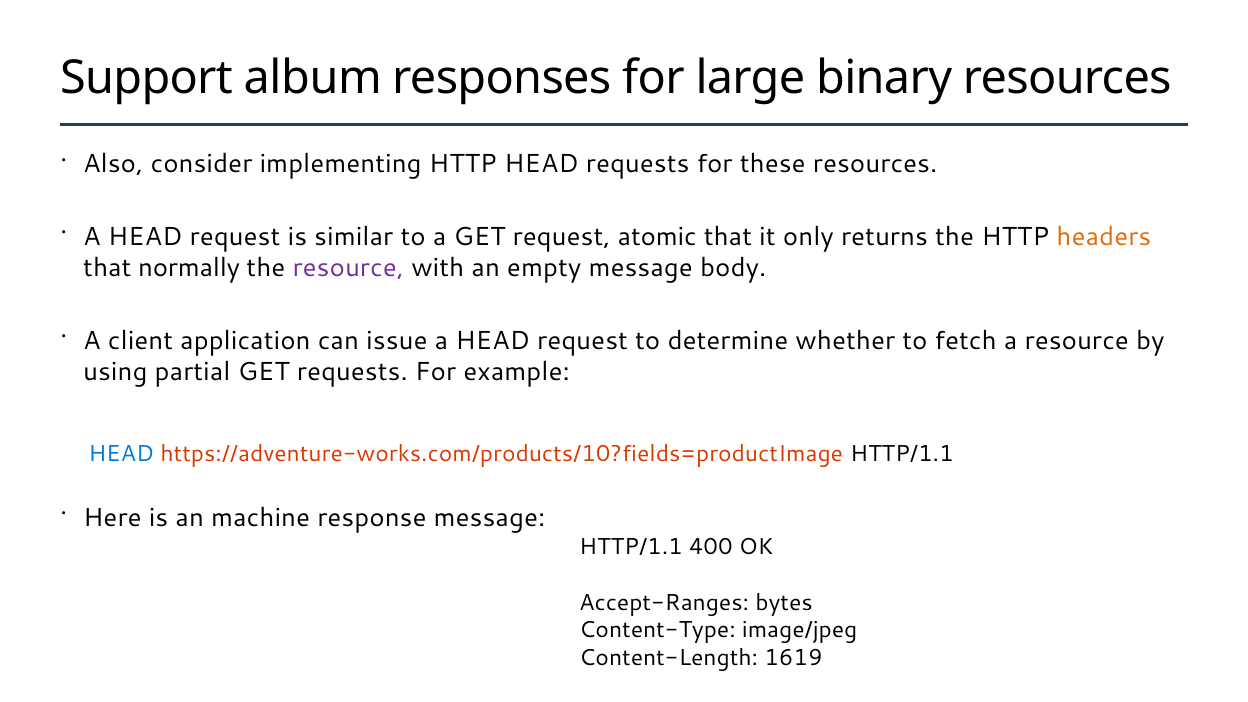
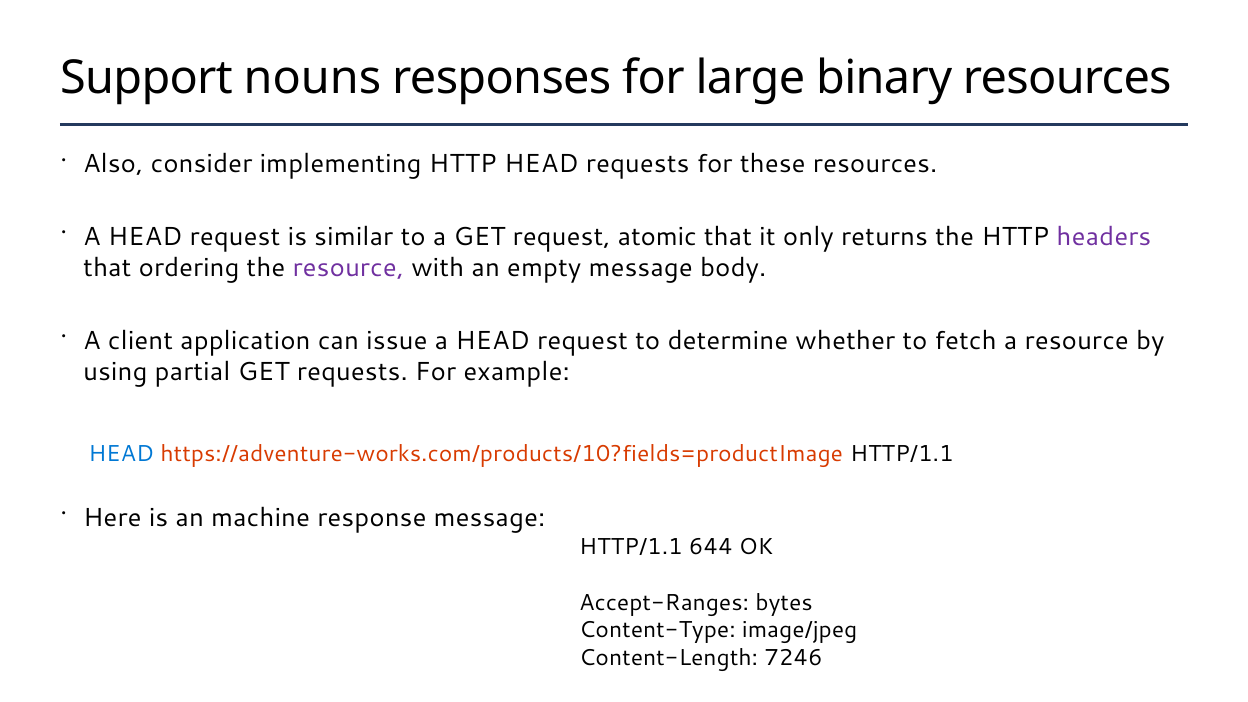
album: album -> nouns
headers colour: orange -> purple
normally: normally -> ordering
400: 400 -> 644
1619: 1619 -> 7246
